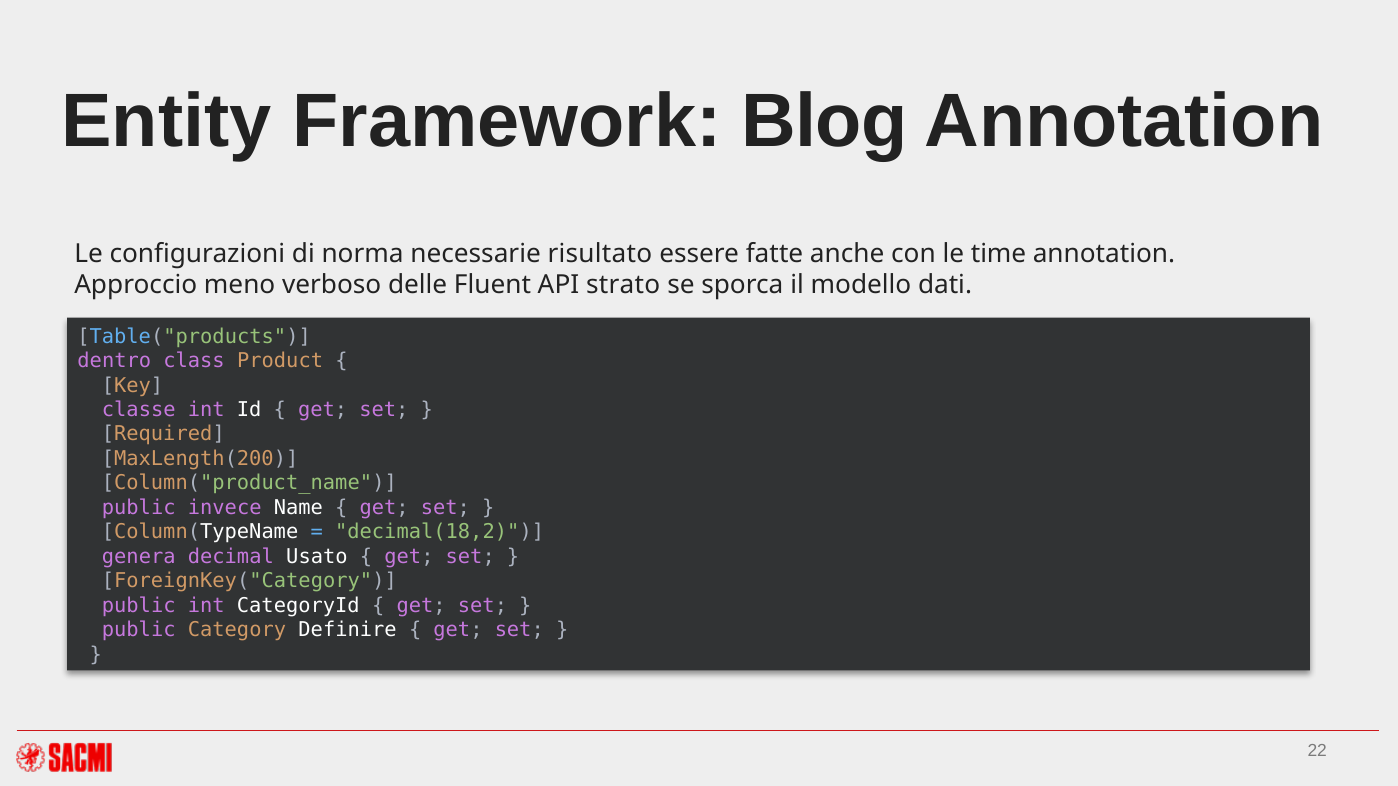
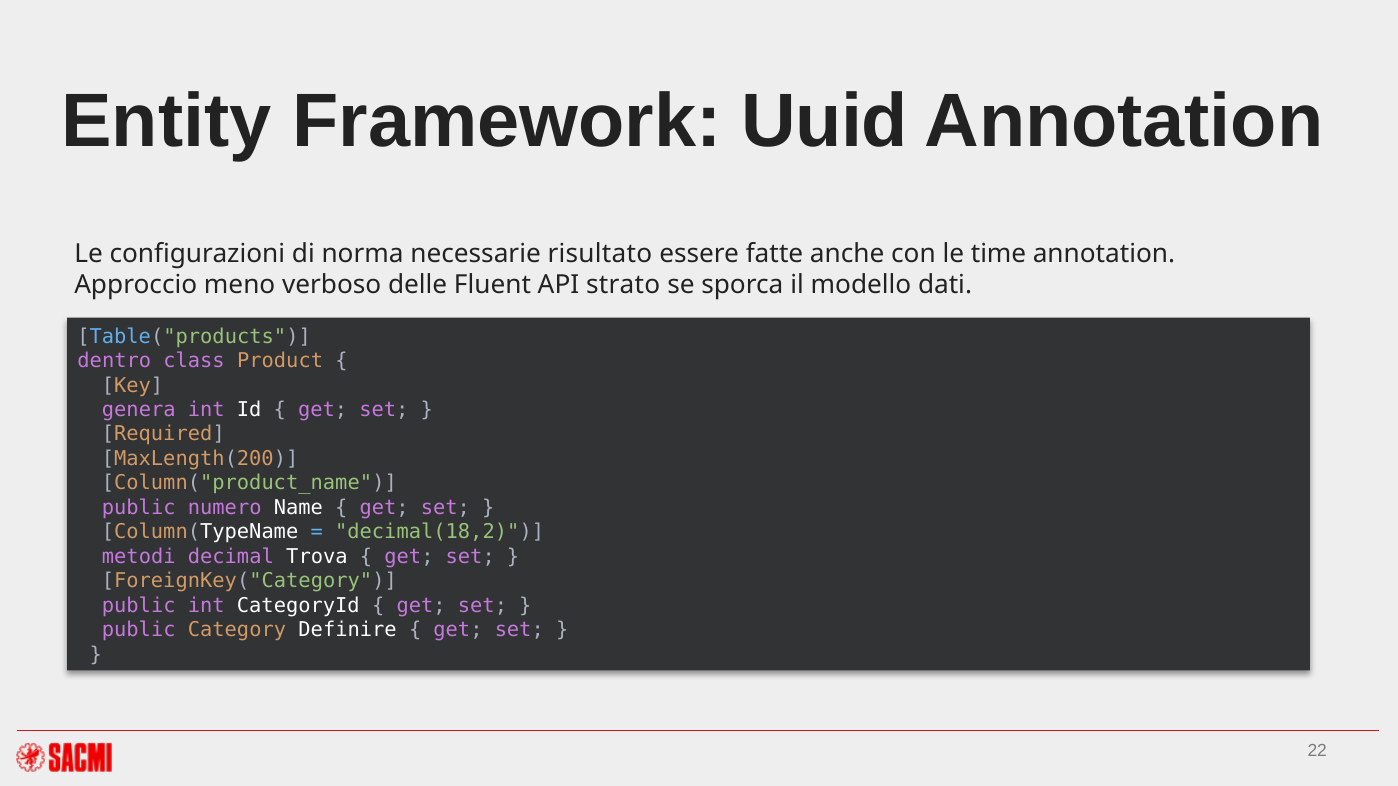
Blog: Blog -> Uuid
classe: classe -> genera
invece: invece -> numero
genera: genera -> metodi
Usato: Usato -> Trova
